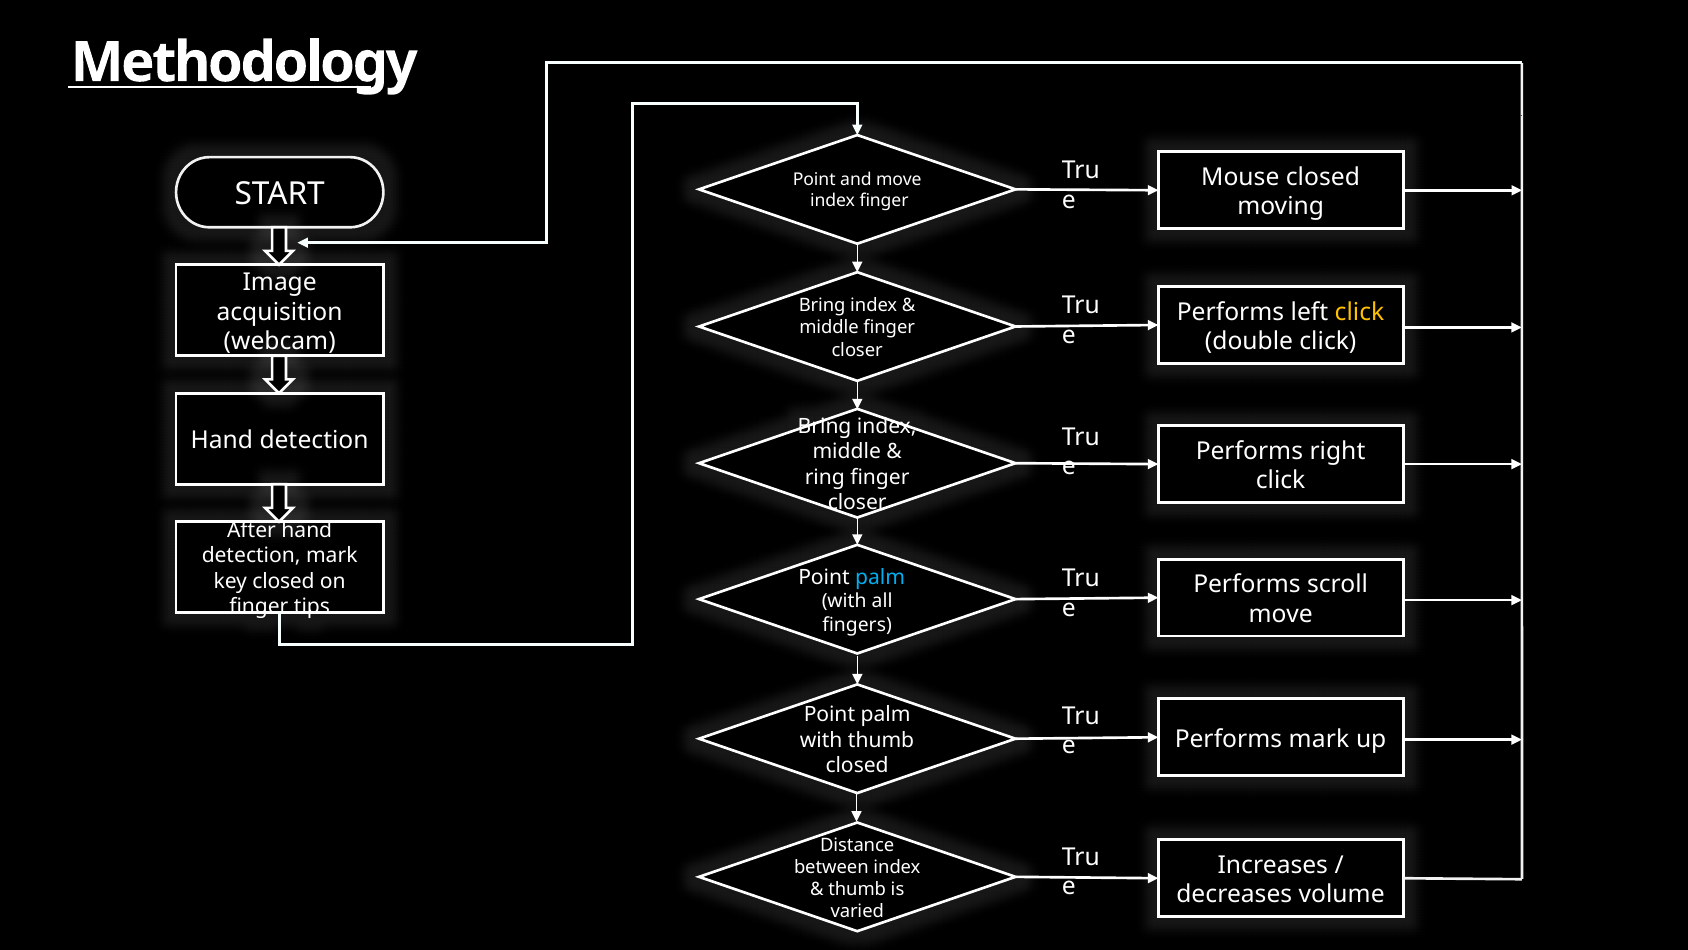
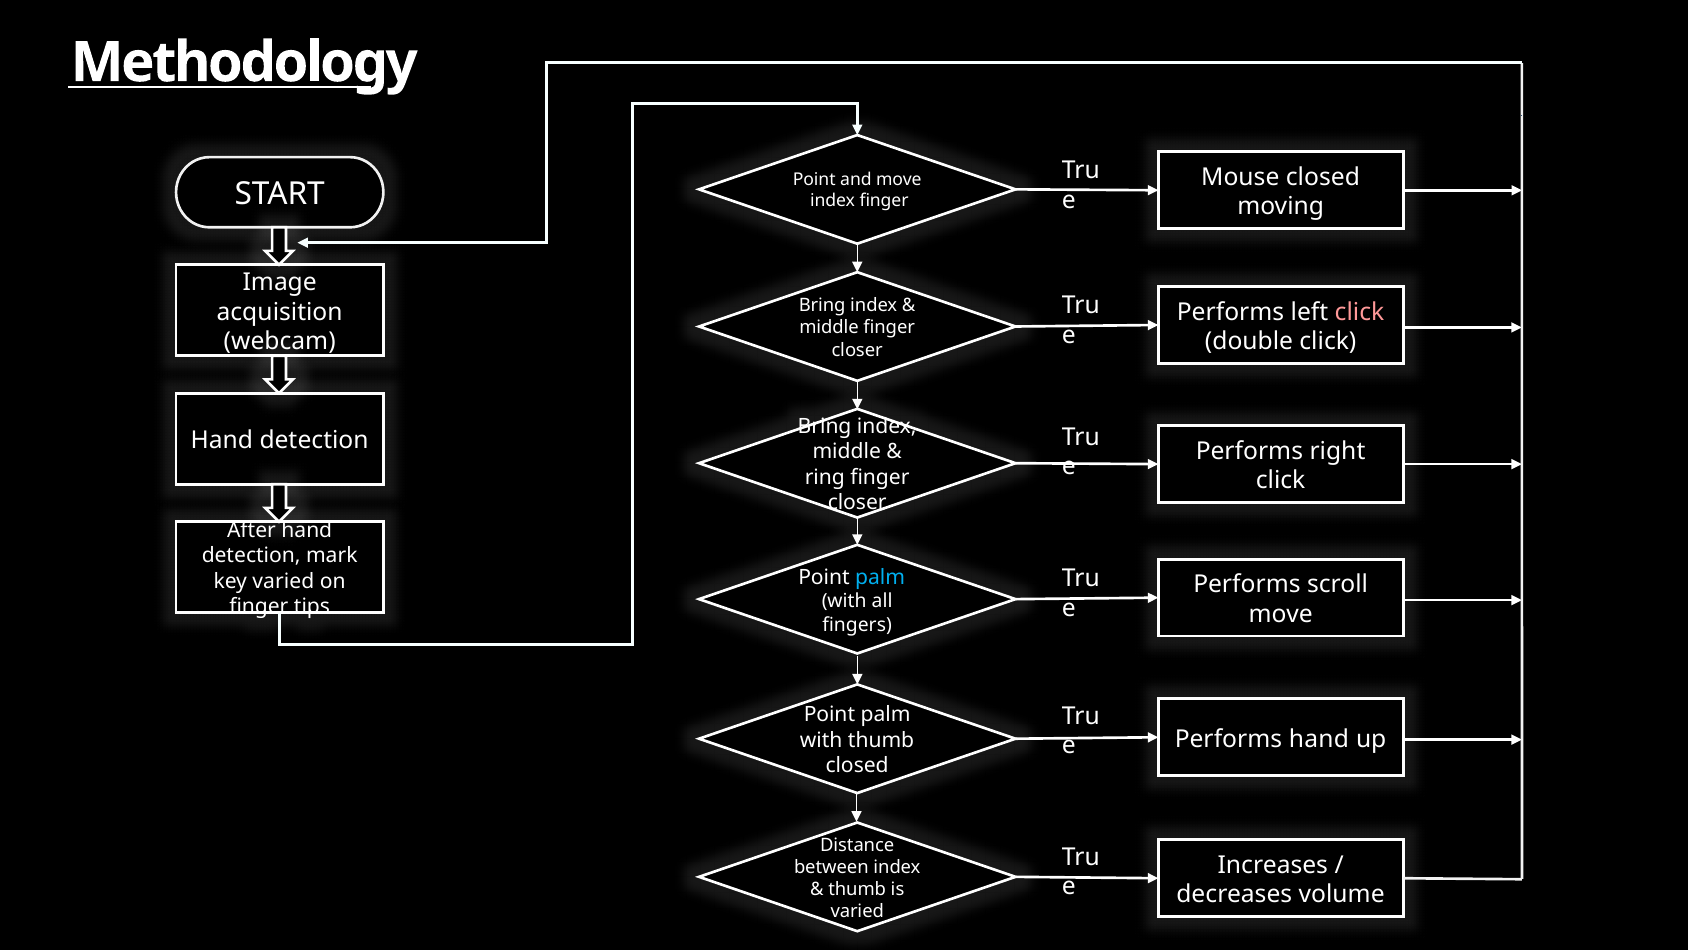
click at (1360, 312) colour: yellow -> pink
key closed: closed -> varied
Performs mark: mark -> hand
